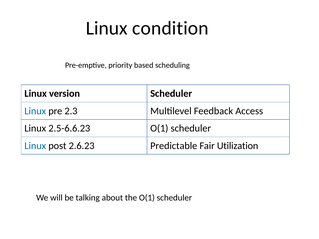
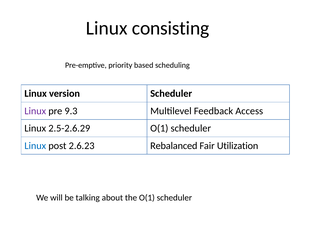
condition: condition -> consisting
Linux at (35, 111) colour: blue -> purple
2.3: 2.3 -> 9.3
2.5-6.6.23: 2.5-6.6.23 -> 2.5-2.6.29
Predictable: Predictable -> Rebalanced
